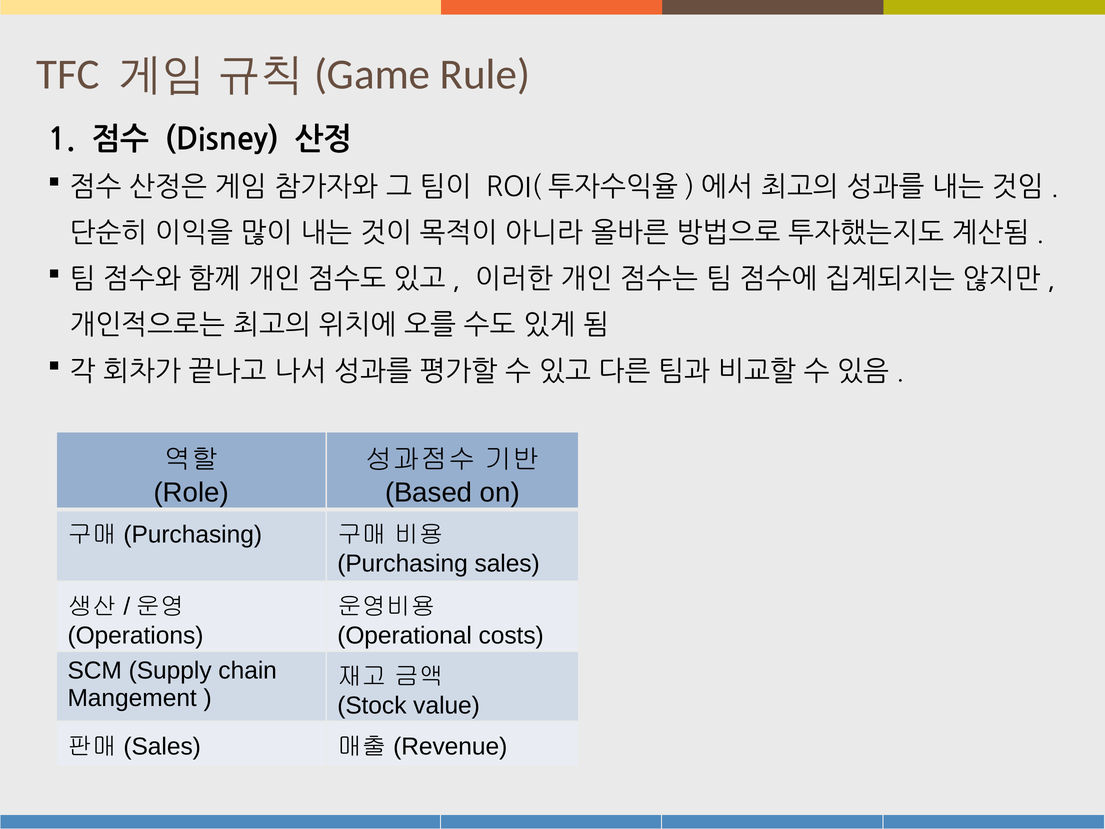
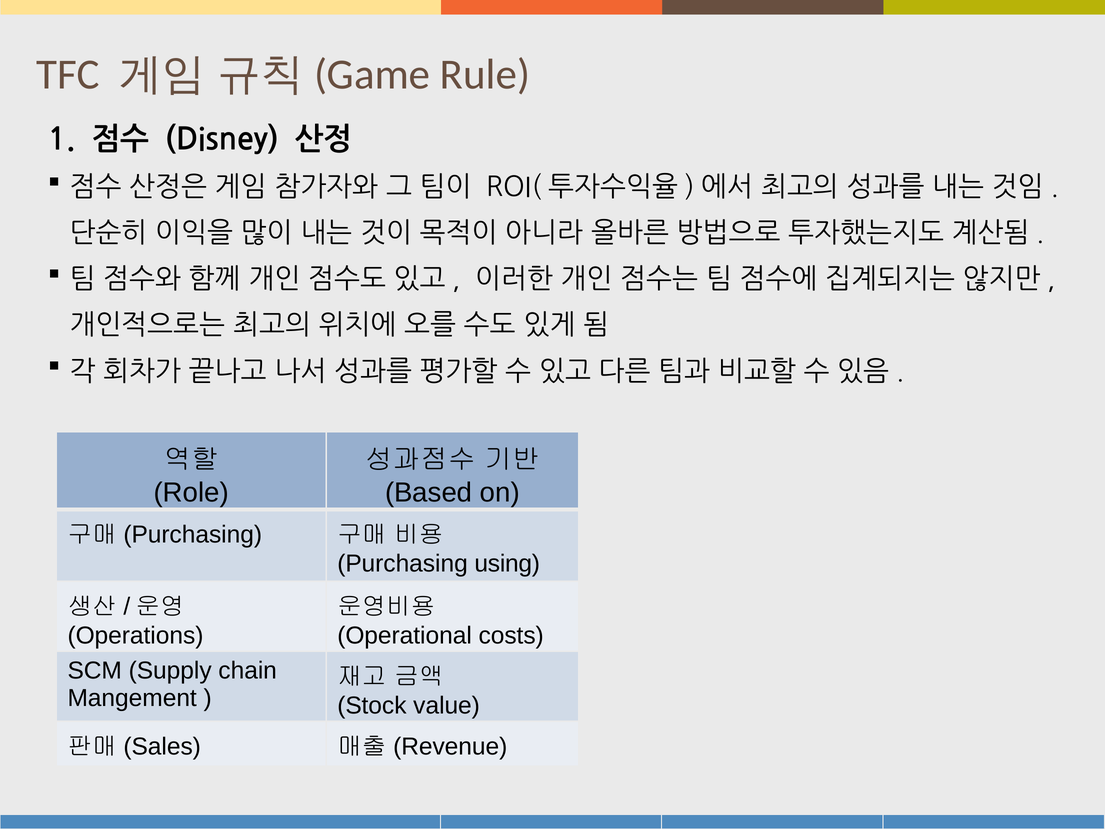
Purchasing sales: sales -> using
